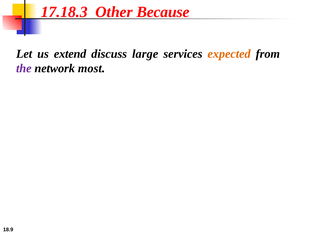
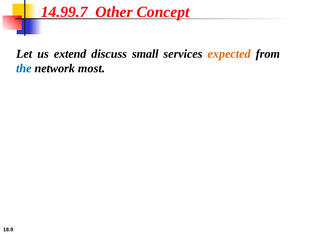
17.18.3: 17.18.3 -> 14.99.7
Because: Because -> Concept
large: large -> small
the colour: purple -> blue
